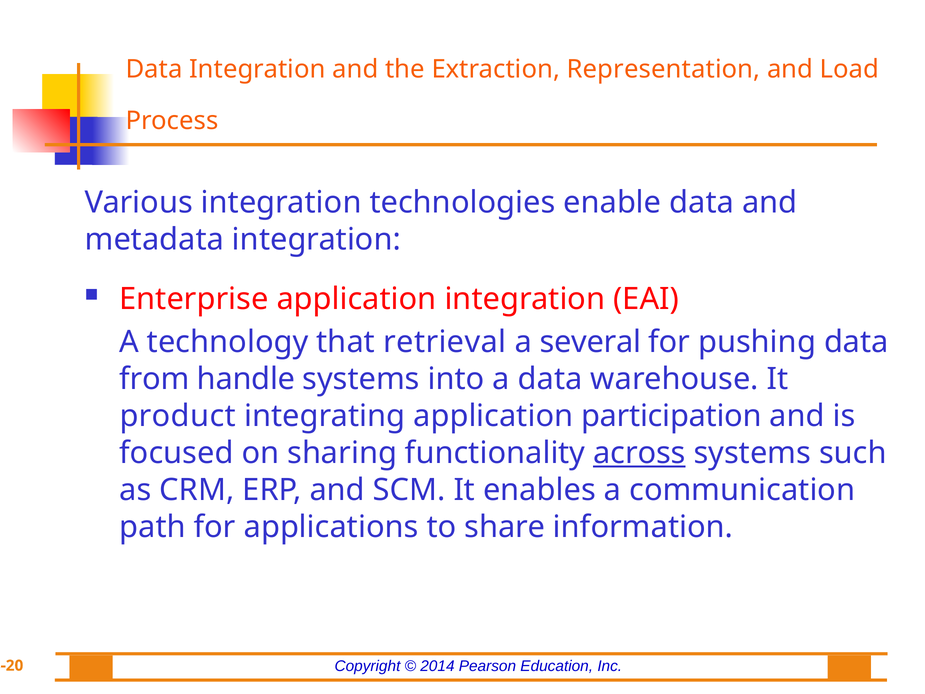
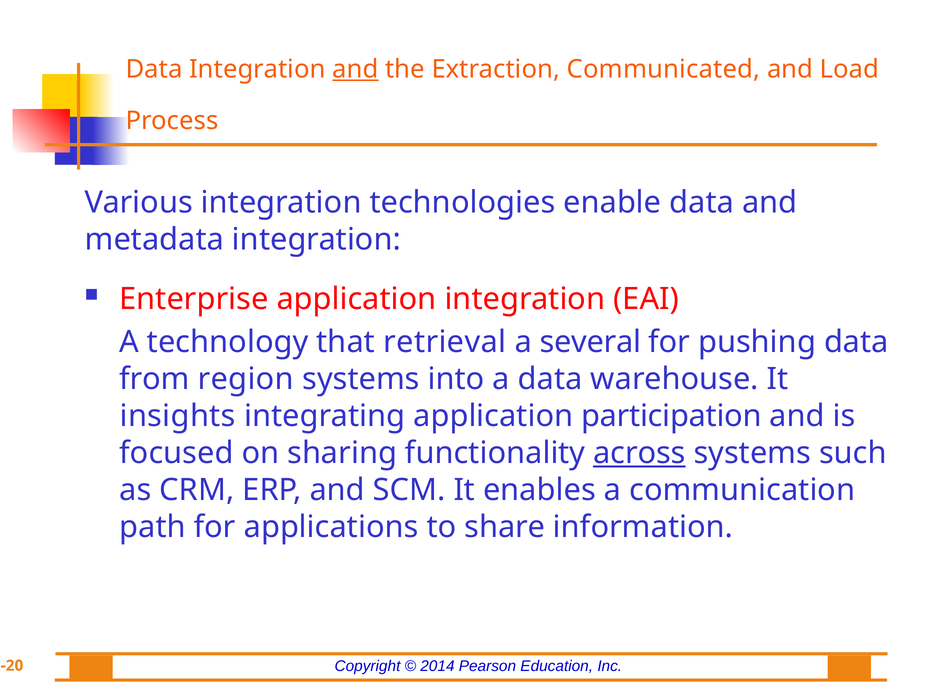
and at (355, 69) underline: none -> present
Representation: Representation -> Communicated
handle: handle -> region
product: product -> insights
